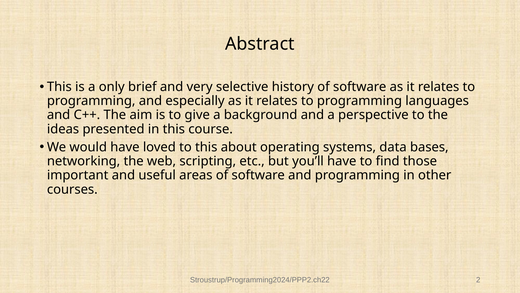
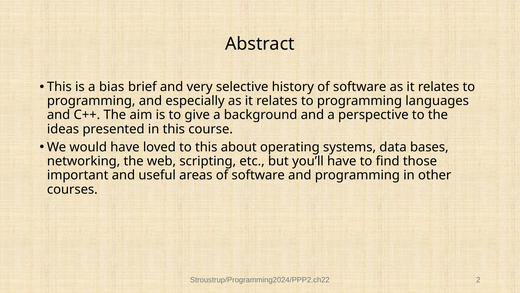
only: only -> bias
